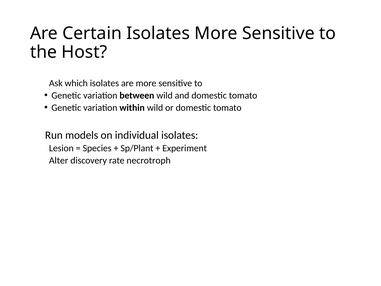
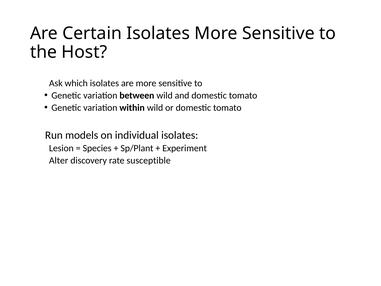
necrotroph: necrotroph -> susceptible
